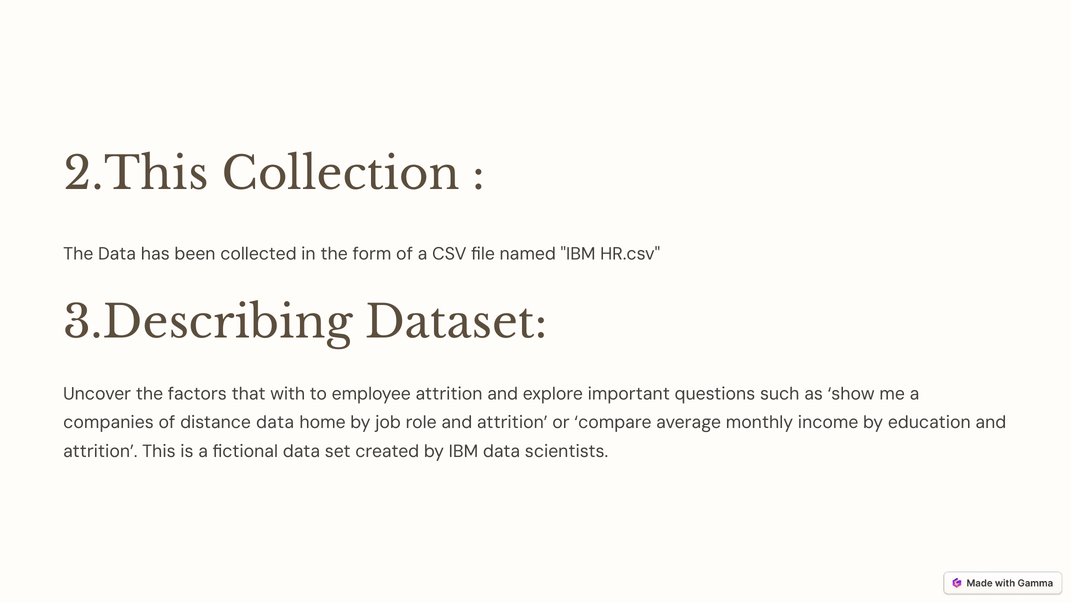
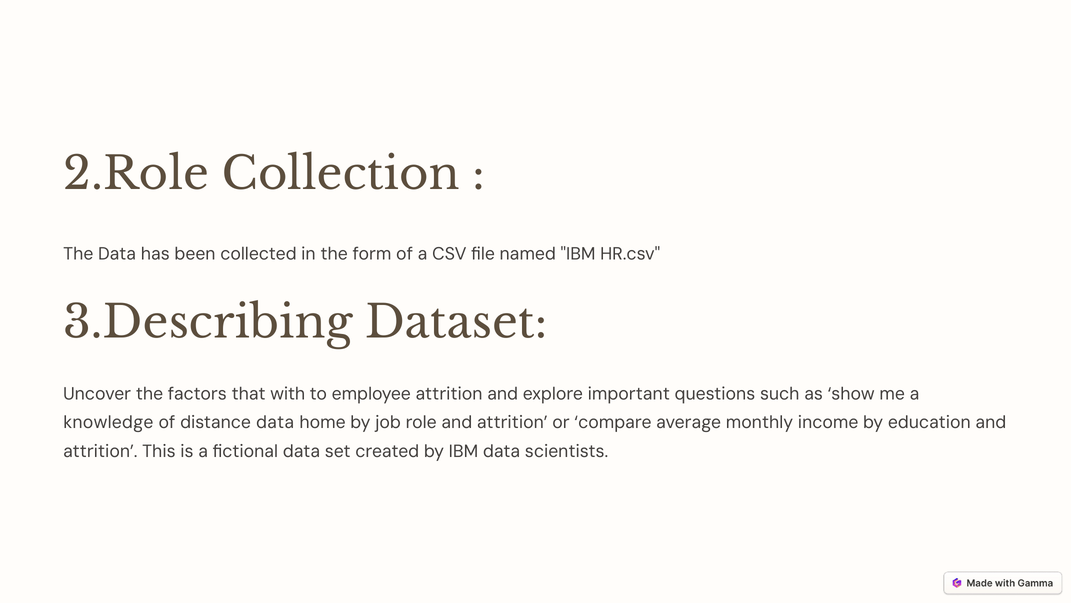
2.This: 2.This -> 2.Role
companies: companies -> knowledge
